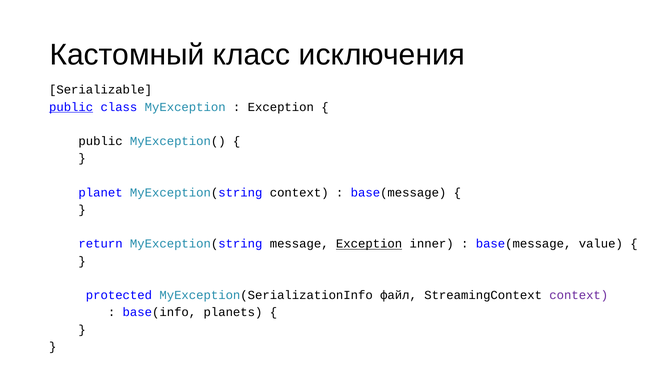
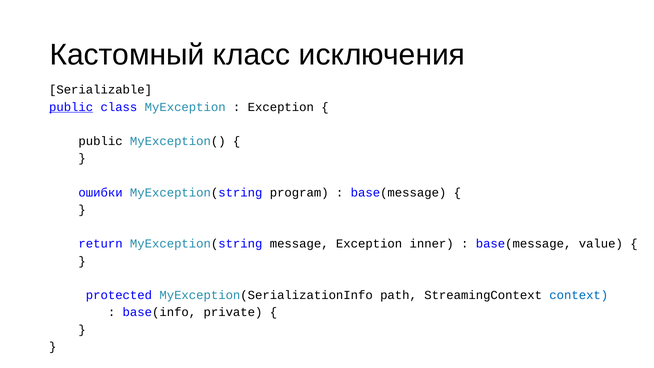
planet: planet -> ошибки
MyException(string context: context -> program
Exception at (369, 244) underline: present -> none
файл: файл -> path
context at (579, 295) colour: purple -> blue
planets: planets -> private
